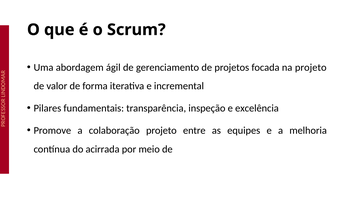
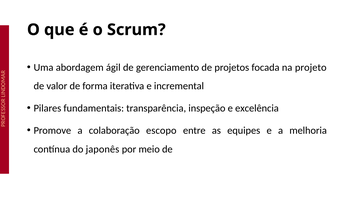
colaboração projeto: projeto -> escopo
acirrada: acirrada -> japonês
